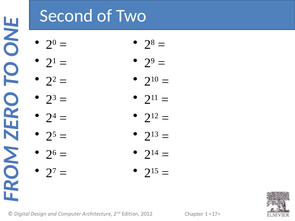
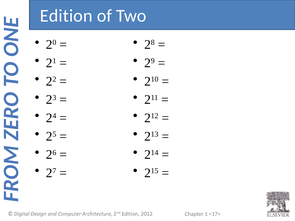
Second: Second -> Edition
